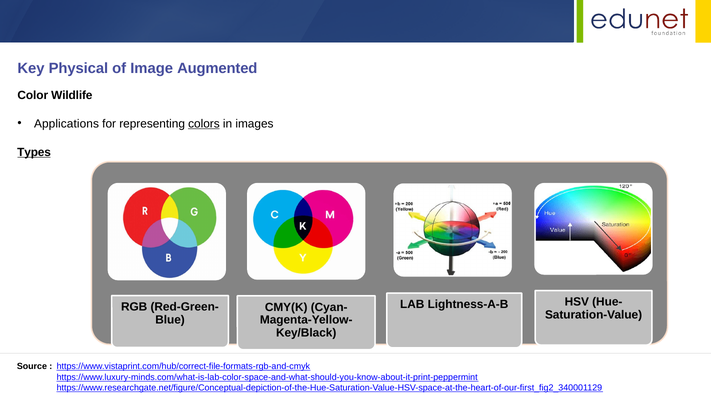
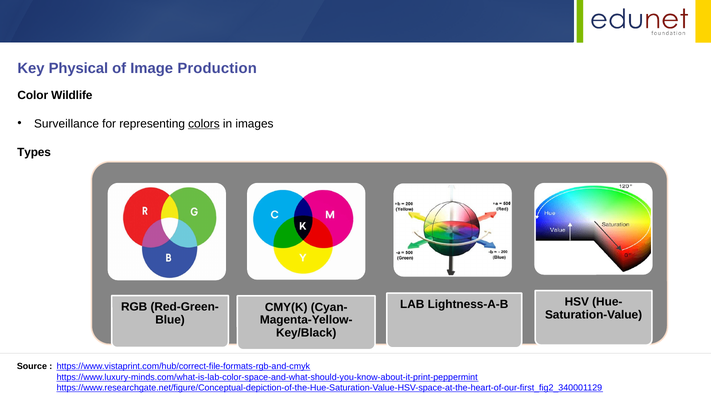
Augmented: Augmented -> Production
Applications: Applications -> Surveillance
Types underline: present -> none
